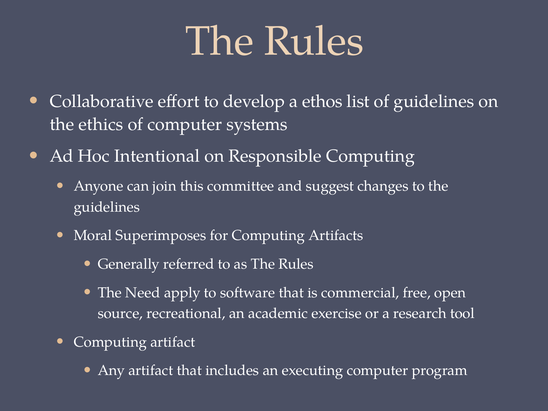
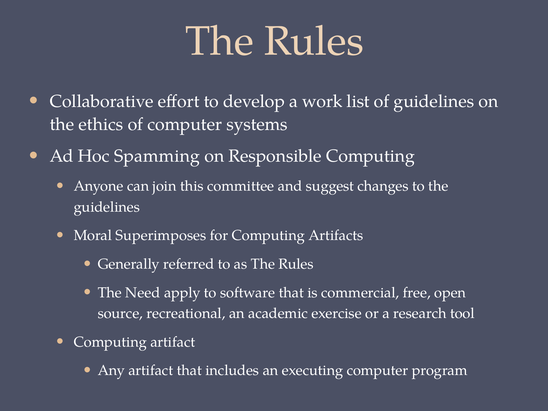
ethos: ethos -> work
Intentional: Intentional -> Spamming
